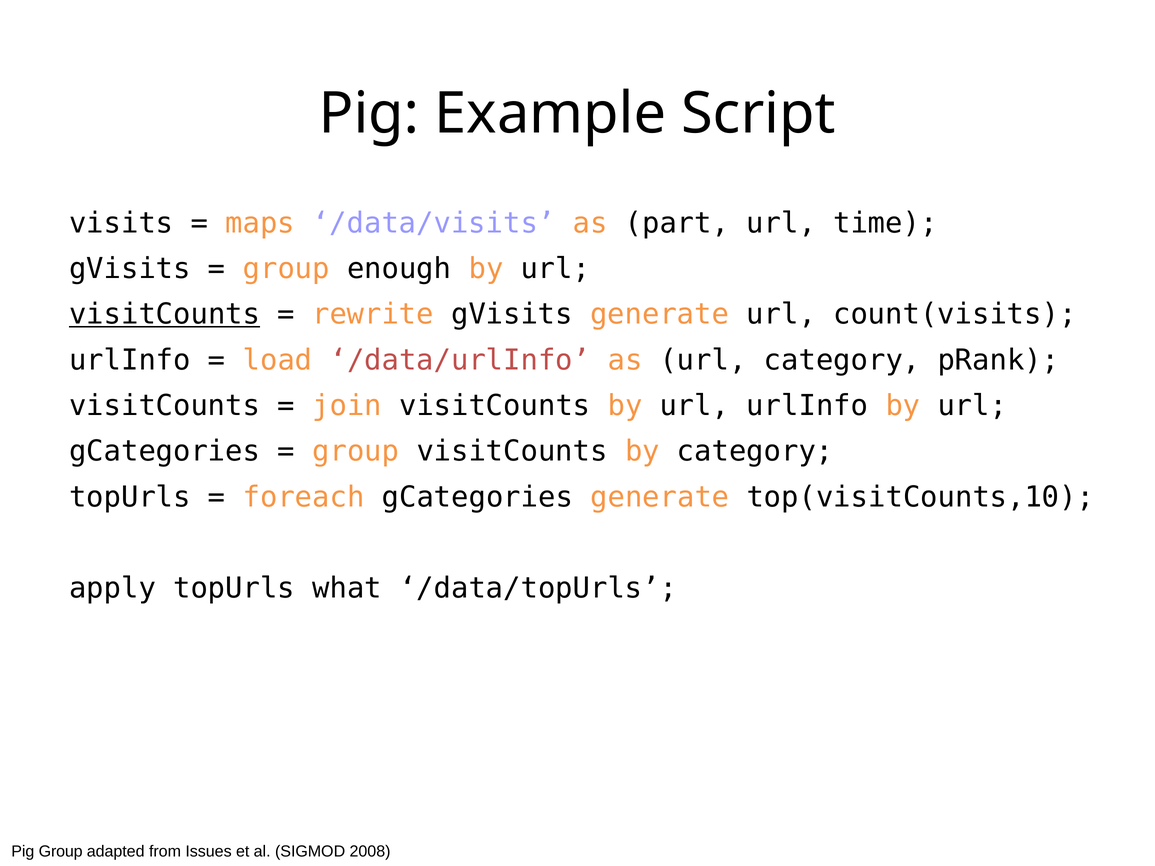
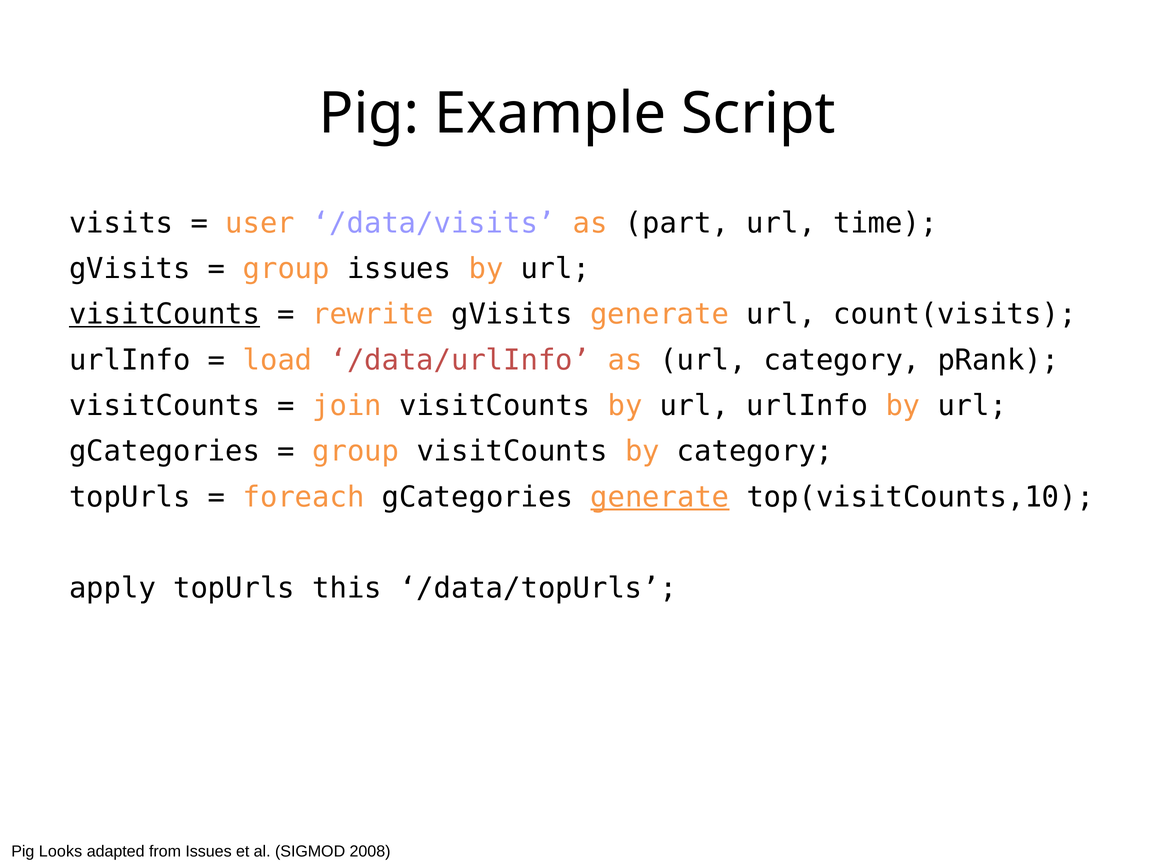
maps: maps -> user
group enough: enough -> issues
generate at (660, 497) underline: none -> present
what: what -> this
Pig Group: Group -> Looks
